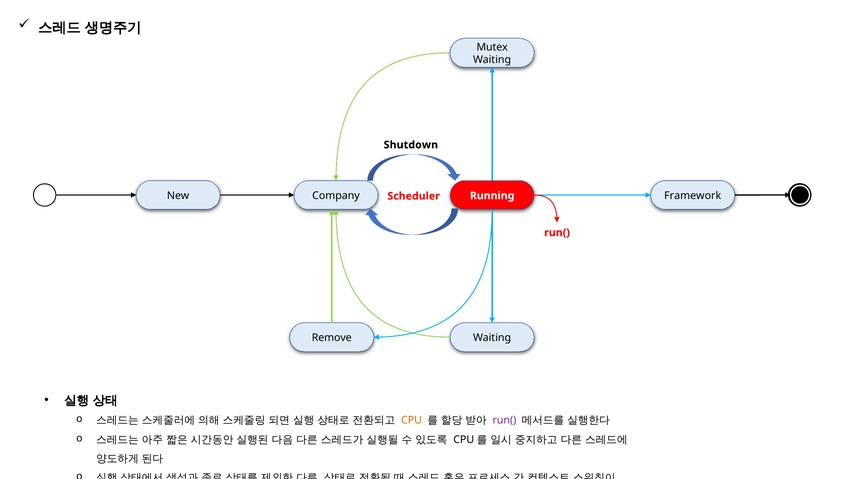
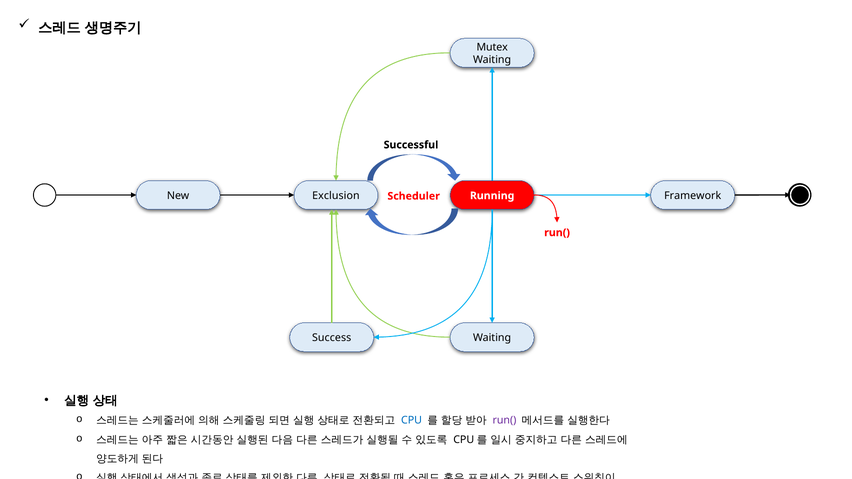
Shutdown: Shutdown -> Successful
Company: Company -> Exclusion
Remove: Remove -> Success
CPU colour: orange -> blue
